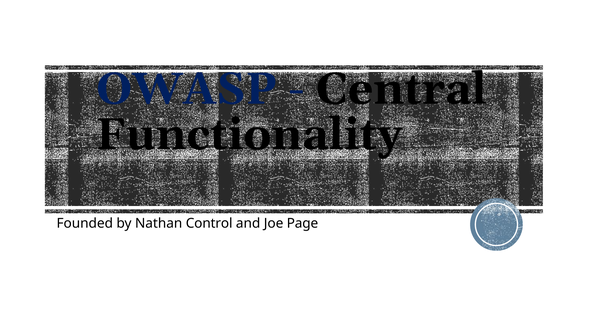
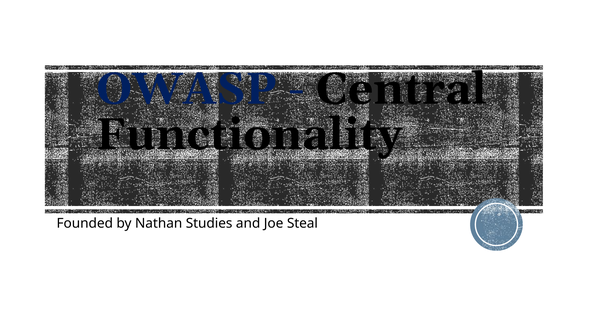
Control: Control -> Studies
Page: Page -> Steal
